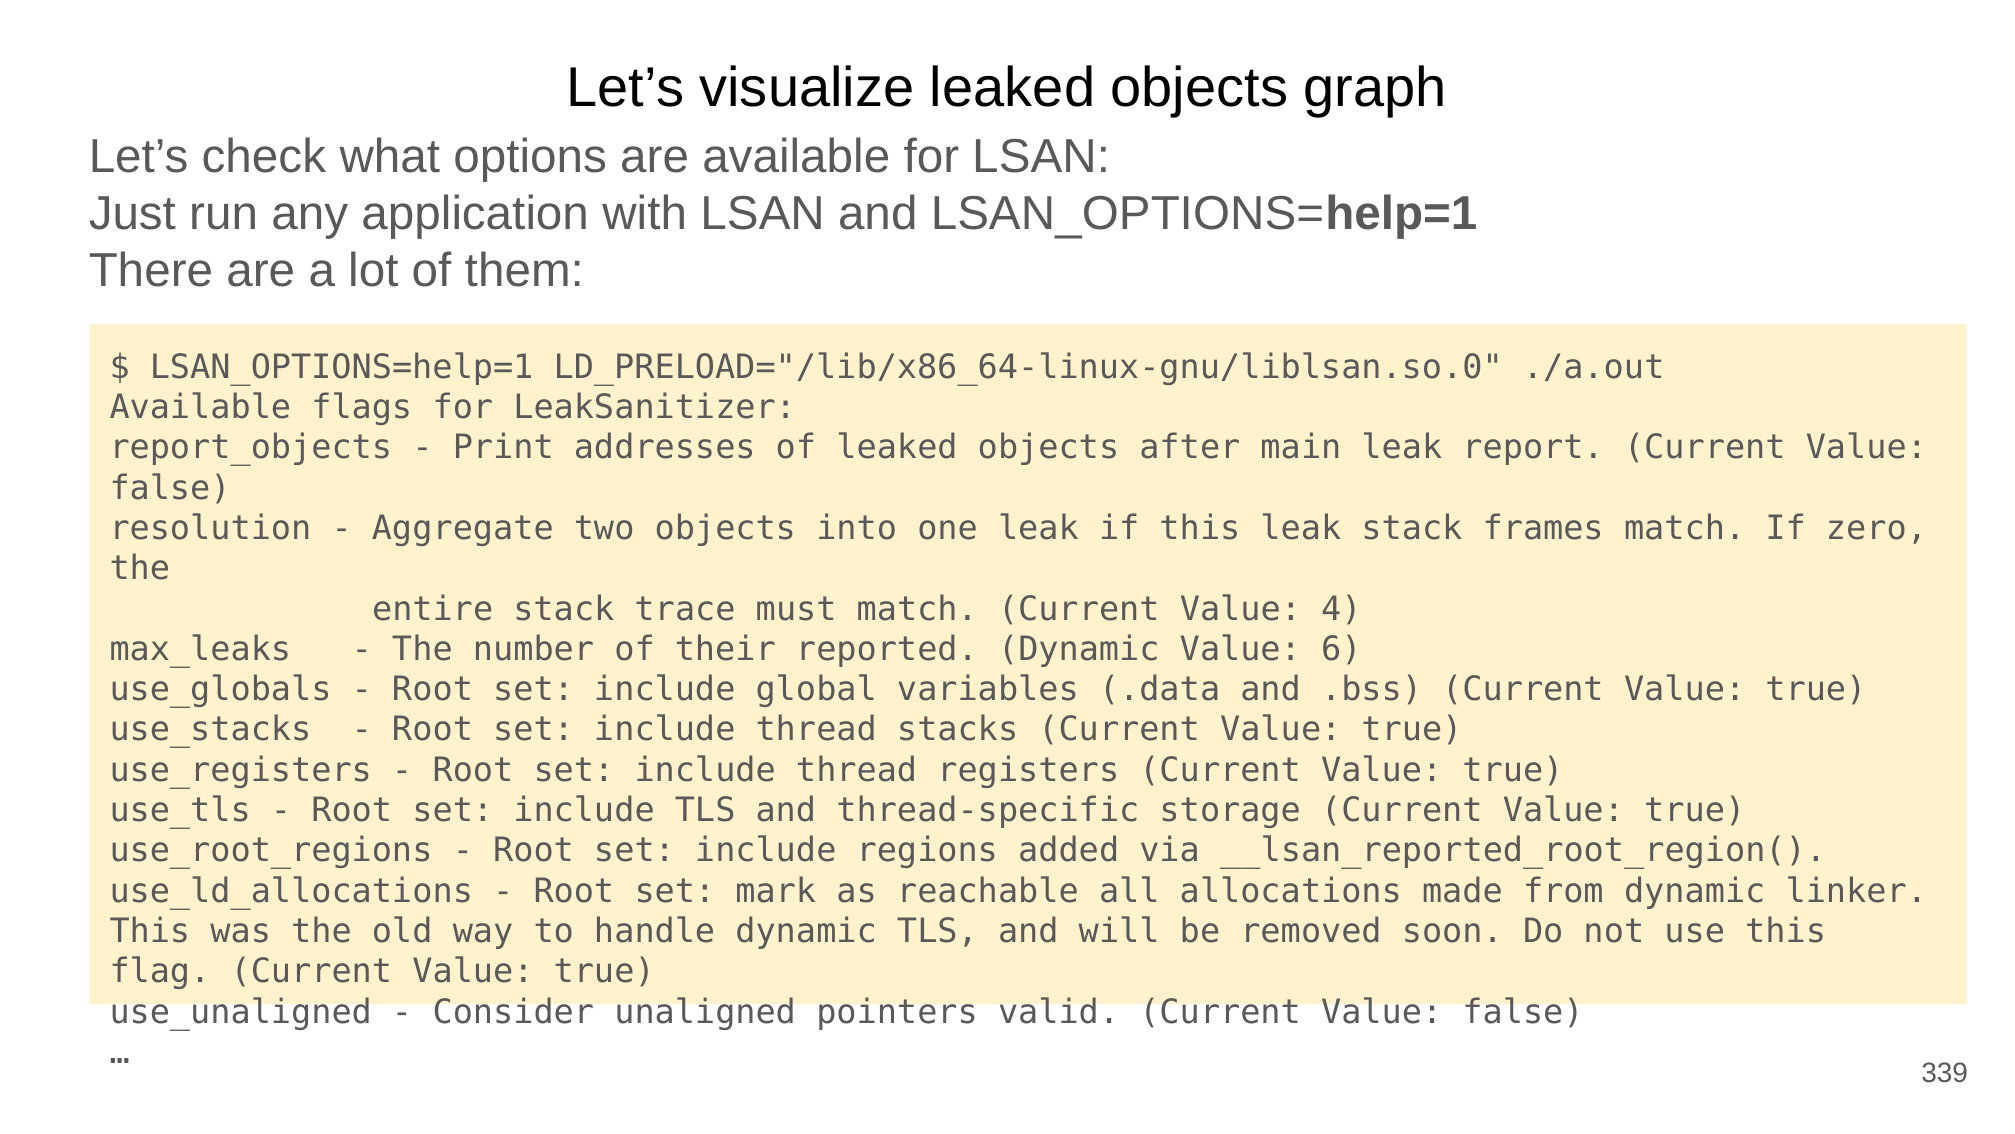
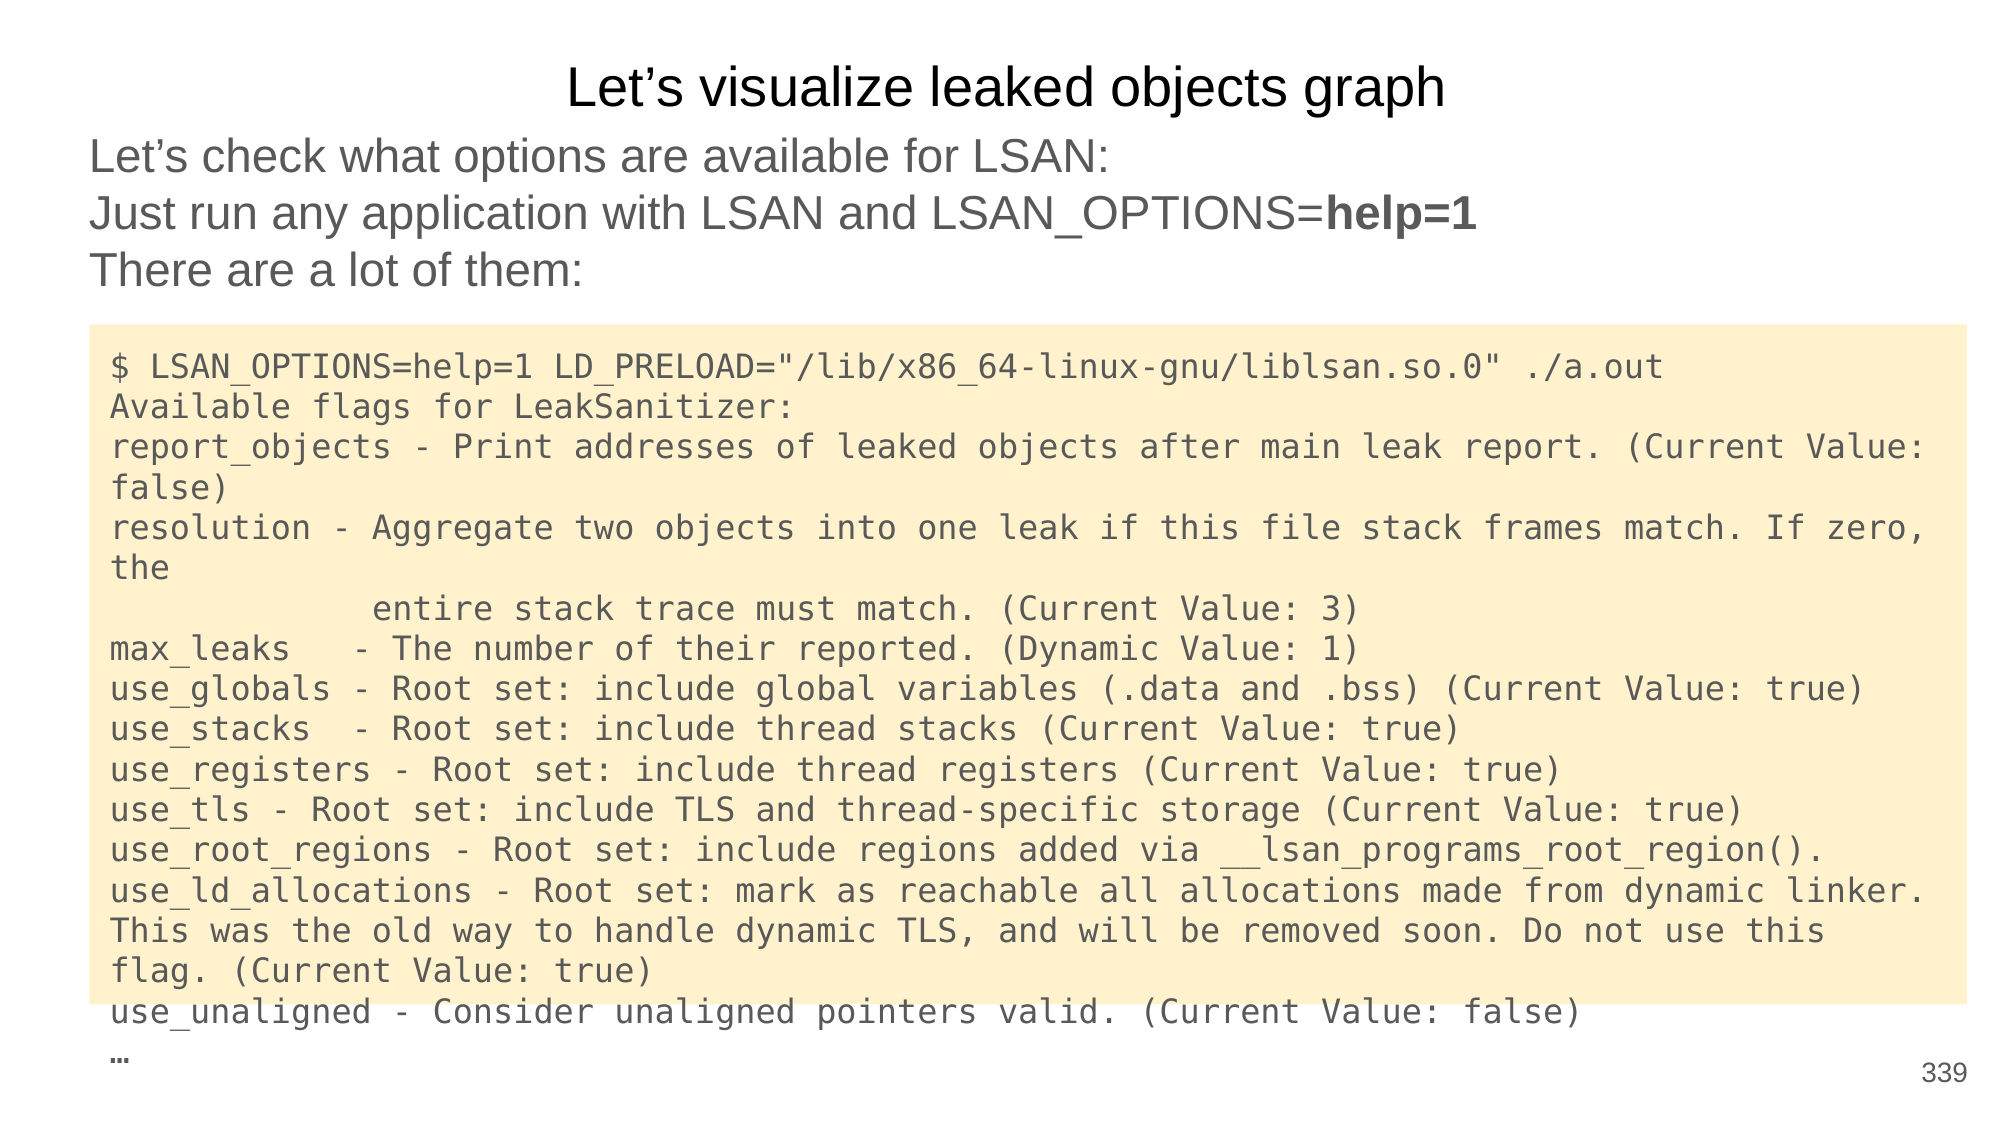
this leak: leak -> file
4: 4 -> 3
6: 6 -> 1
__lsan_reported_root_region(: __lsan_reported_root_region( -> __lsan_programs_root_region(
